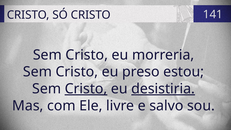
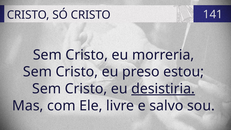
Cristo at (86, 89) underline: present -> none
